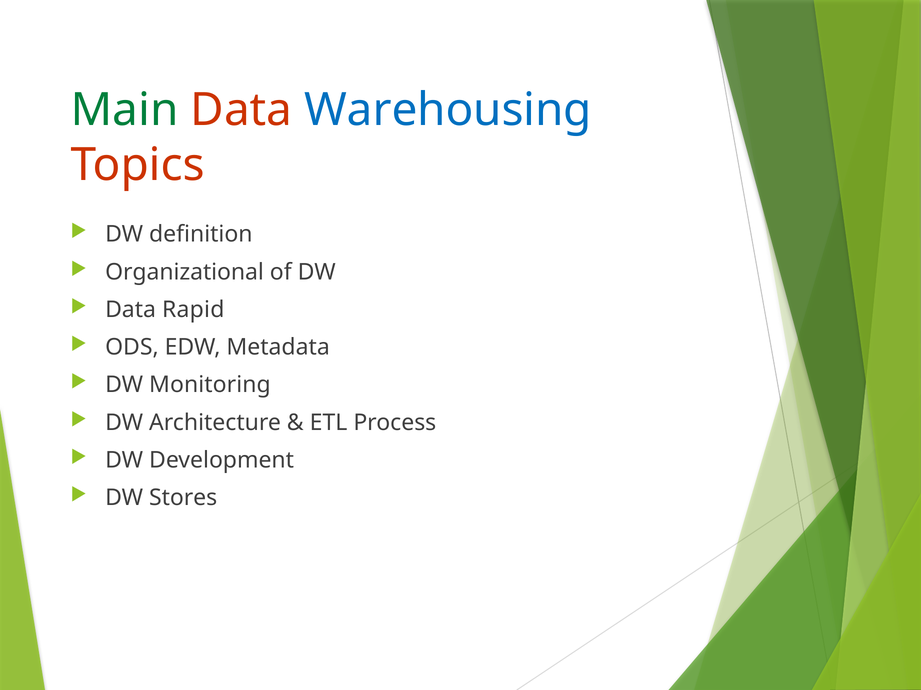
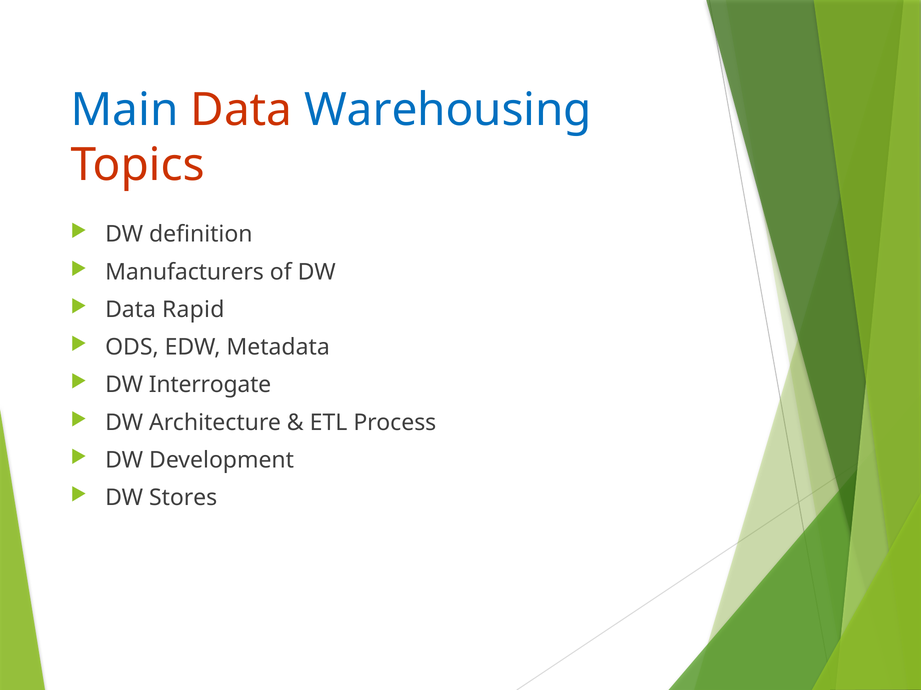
Main colour: green -> blue
Organizational: Organizational -> Manufacturers
Monitoring: Monitoring -> Interrogate
